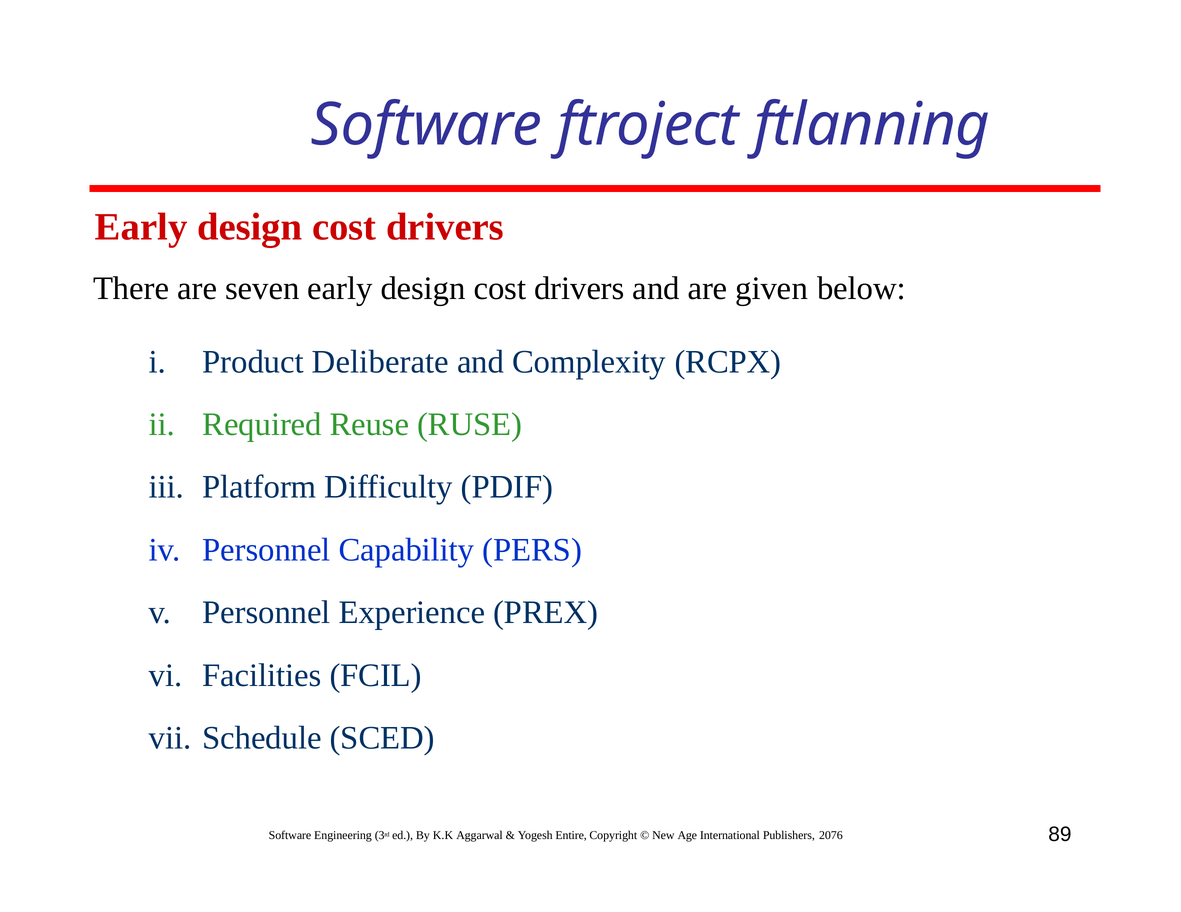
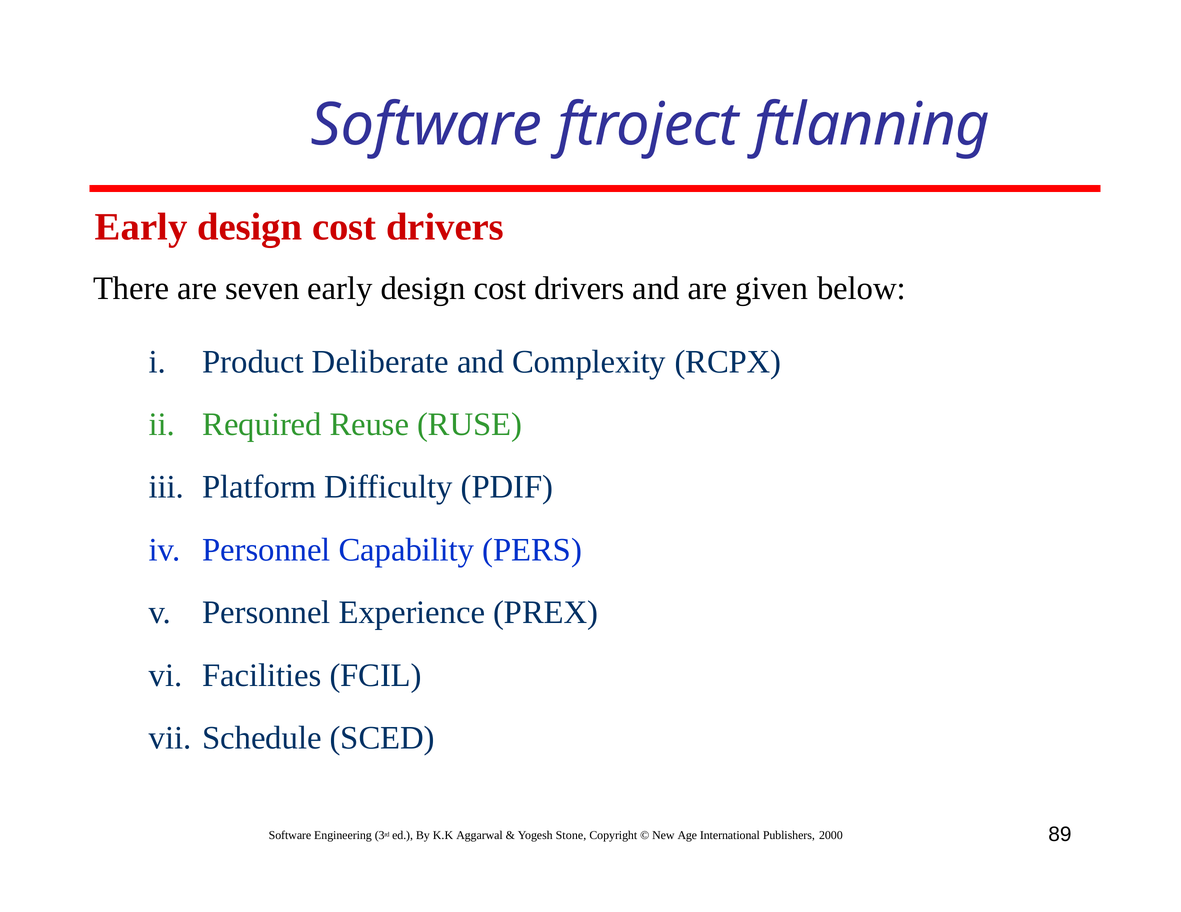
Entire: Entire -> Stone
2076: 2076 -> 2000
